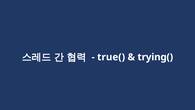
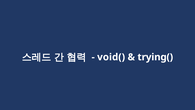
true(: true( -> void(
